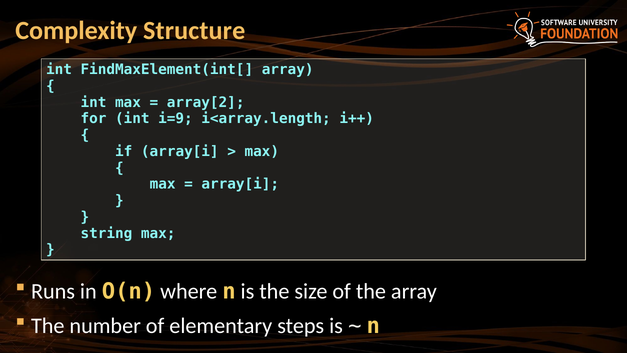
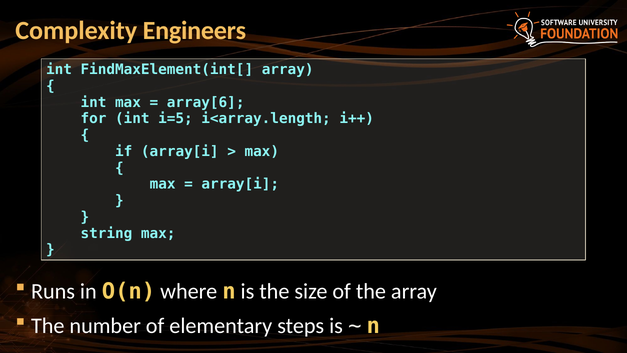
Structure: Structure -> Engineers
array[2: array[2 -> array[6
i=9: i=9 -> i=5
